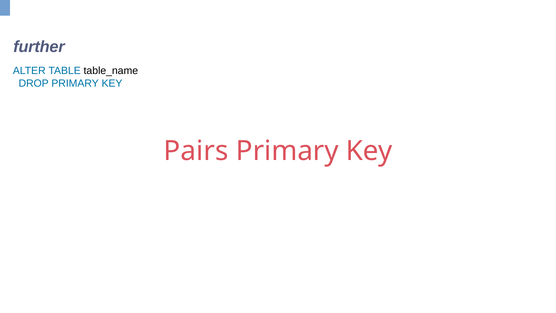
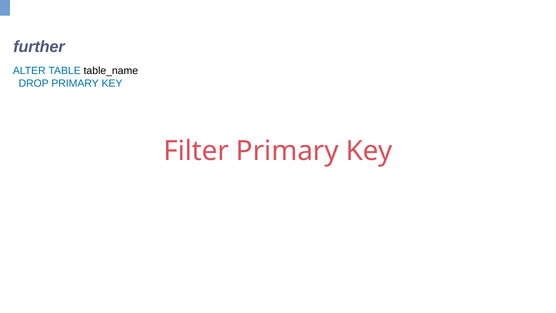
Pairs: Pairs -> Filter
